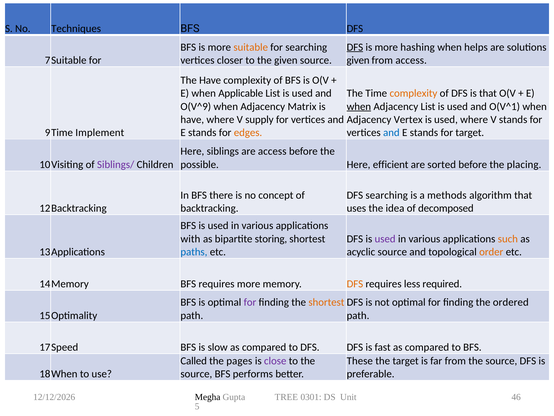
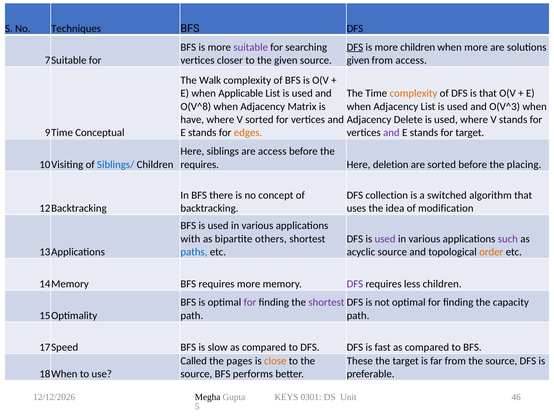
suitable colour: orange -> purple
more hashing: hashing -> children
when helps: helps -> more
The Have: Have -> Walk
O(V^9: O(V^9 -> O(V^8
when at (359, 106) underline: present -> none
O(V^1: O(V^1 -> O(V^3
V supply: supply -> sorted
Vertex: Vertex -> Delete
Implement: Implement -> Conceptual
and at (391, 133) colour: blue -> purple
Siblings/ colour: purple -> blue
possible at (200, 164): possible -> requires
efficient: efficient -> deletion
DFS searching: searching -> collection
methods: methods -> switched
decomposed: decomposed -> modification
storing: storing -> others
such colour: orange -> purple
DFS at (355, 283) colour: orange -> purple
less required: required -> children
shortest at (326, 302) colour: orange -> purple
ordered: ordered -> capacity
close colour: purple -> orange
TREE: TREE -> KEYS
